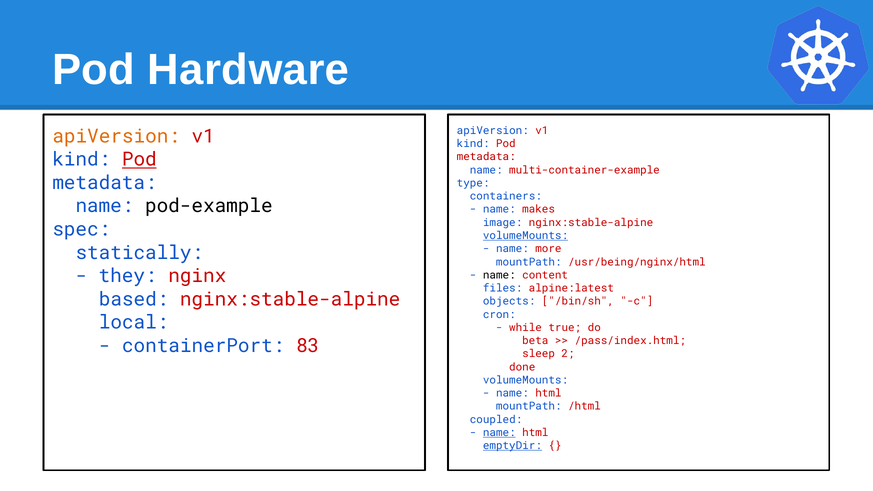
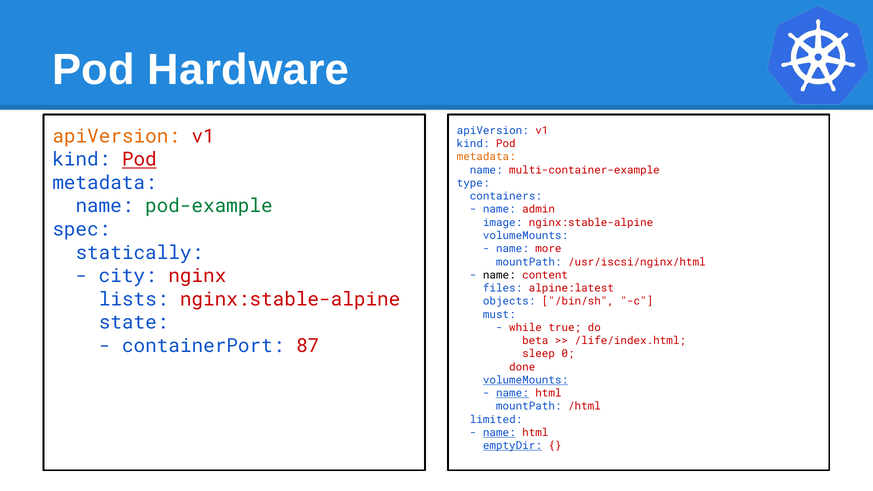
metadata at (486, 157) colour: red -> orange
pod-example colour: black -> green
makes: makes -> admin
volumeMounts at (525, 236) underline: present -> none
/usr/being/nginx/html: /usr/being/nginx/html -> /usr/iscsi/nginx/html
they: they -> city
based: based -> lists
cron: cron -> must
local: local -> state
/pass/index.html: /pass/index.html -> /life/index.html
83: 83 -> 87
2: 2 -> 0
volumeMounts at (525, 380) underline: none -> present
name at (512, 393) underline: none -> present
coupled: coupled -> limited
